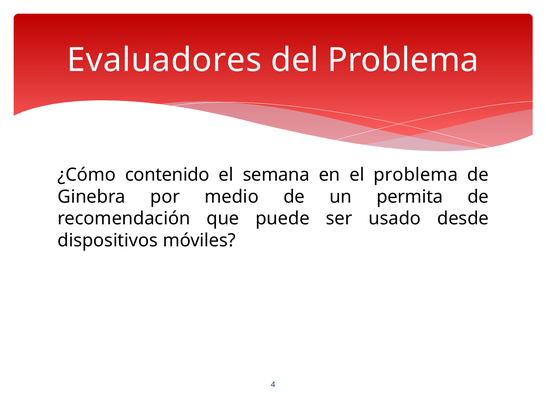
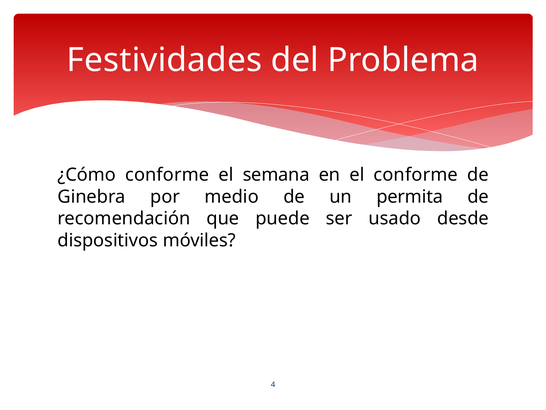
Evaluadores: Evaluadores -> Festividades
¿Cómo contenido: contenido -> conforme
el problema: problema -> conforme
